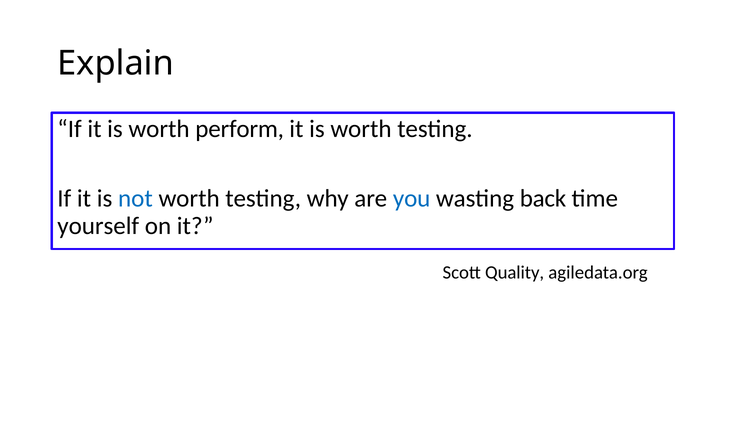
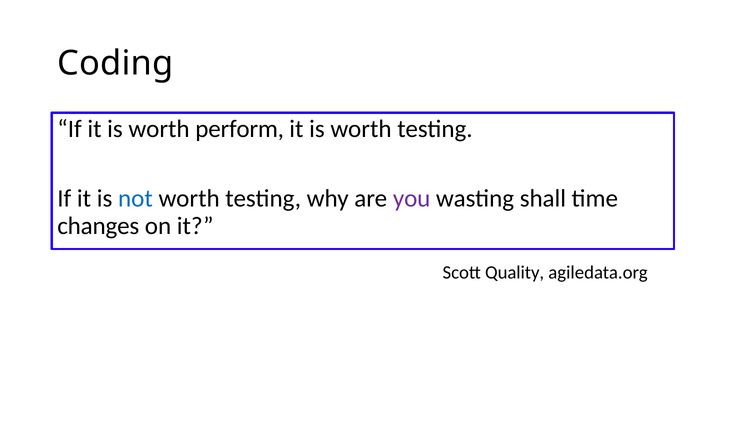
Explain: Explain -> Coding
you colour: blue -> purple
back: back -> shall
yourself: yourself -> changes
